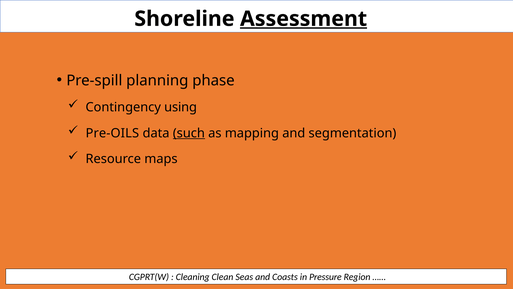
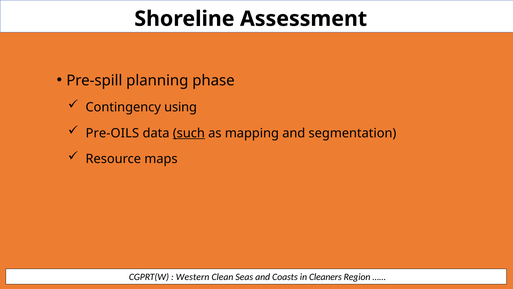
Assessment underline: present -> none
Cleaning: Cleaning -> Western
Pressure: Pressure -> Cleaners
